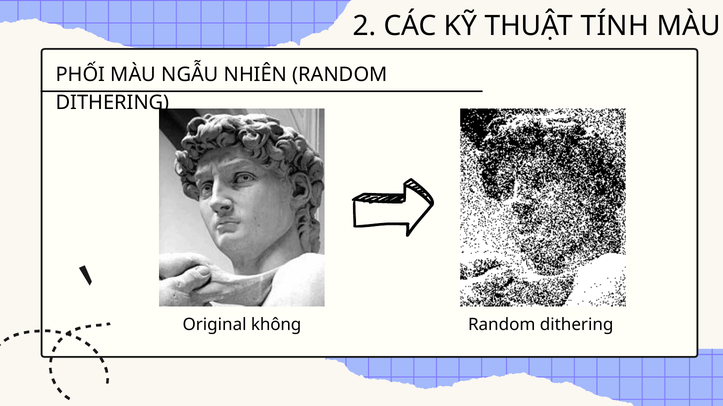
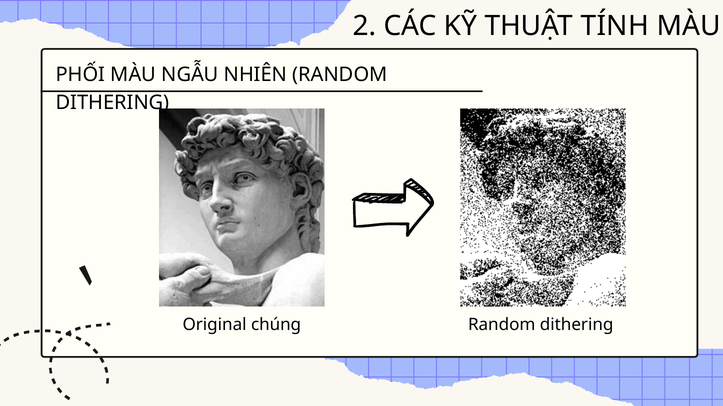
không: không -> chúng
